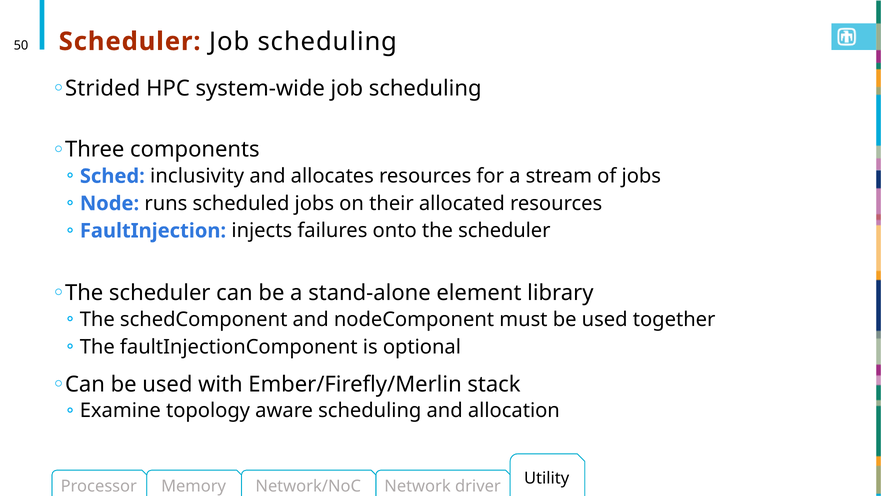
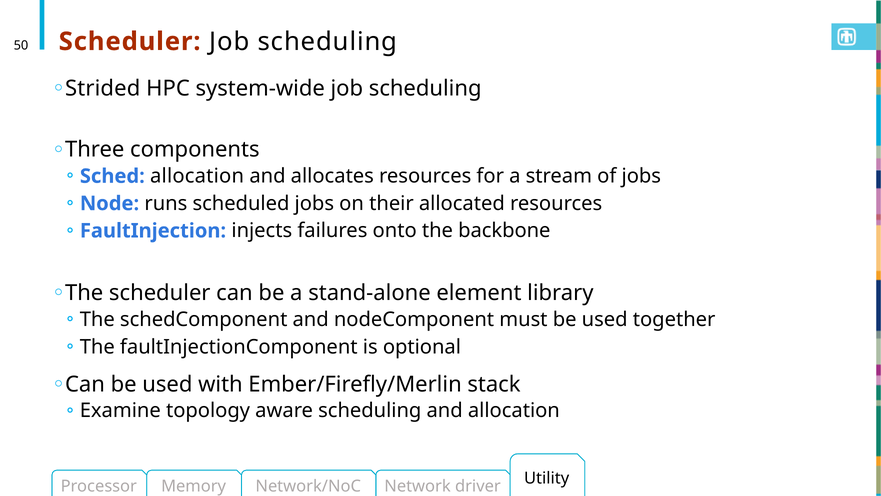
Sched inclusivity: inclusivity -> allocation
onto the scheduler: scheduler -> backbone
